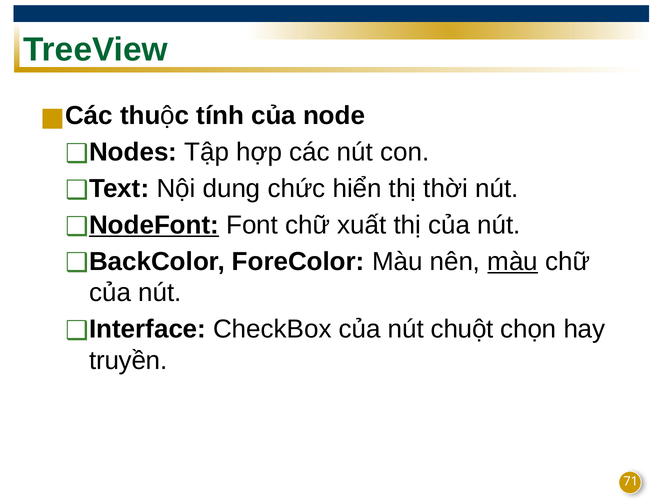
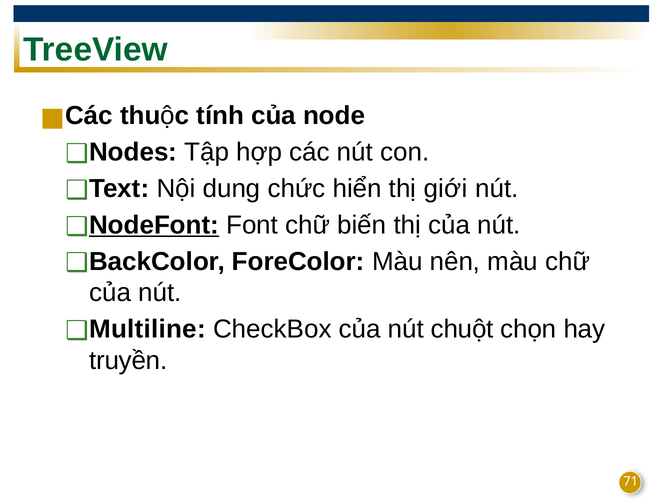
thời: thời -> giới
xuất: xuất -> biến
màu at (513, 261) underline: present -> none
Interface: Interface -> Multiline
